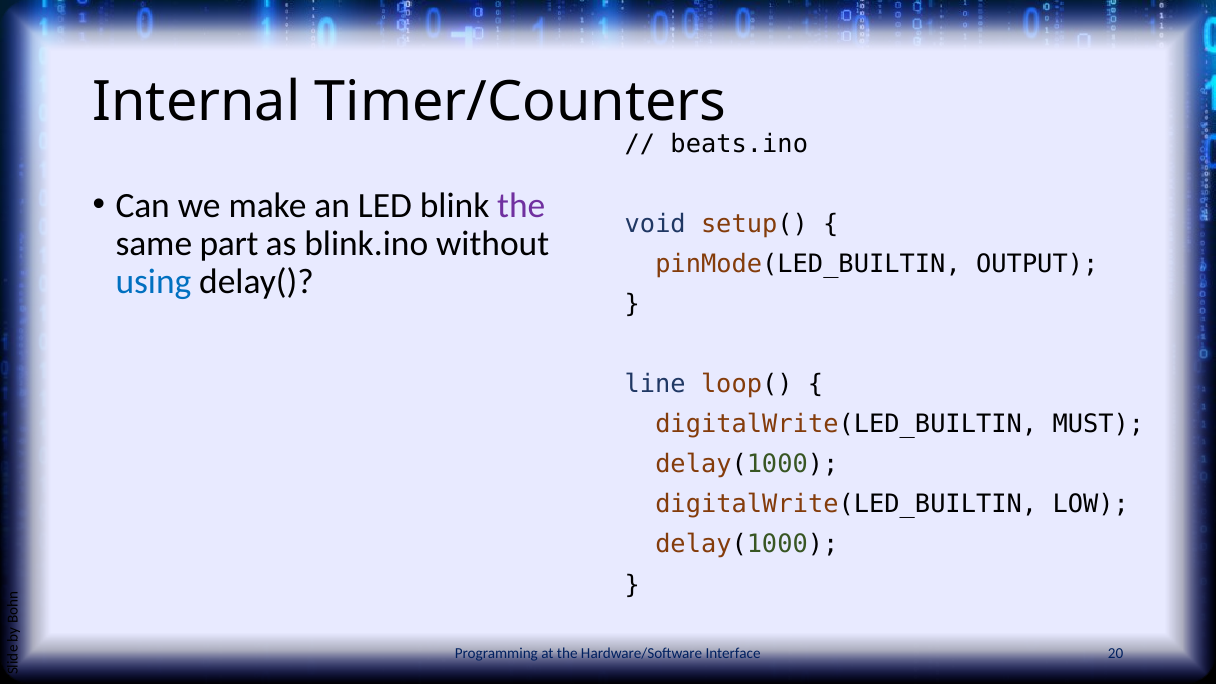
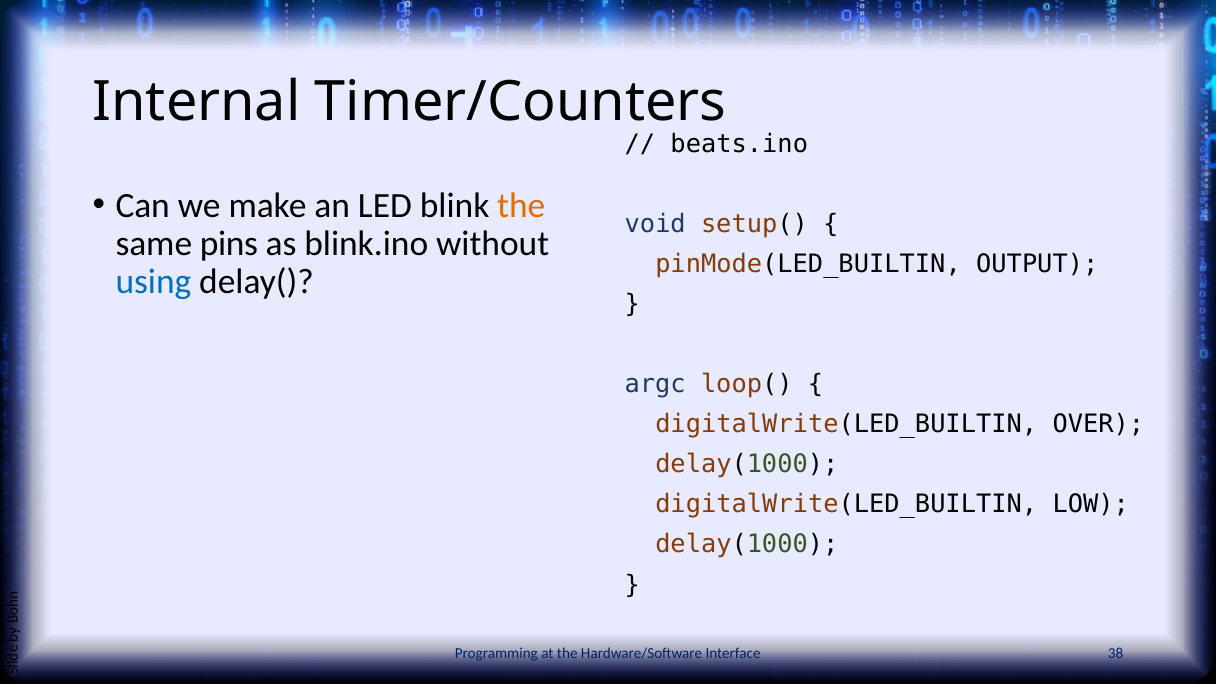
the at (521, 206) colour: purple -> orange
part: part -> pins
line: line -> argc
MUST: MUST -> OVER
20: 20 -> 38
